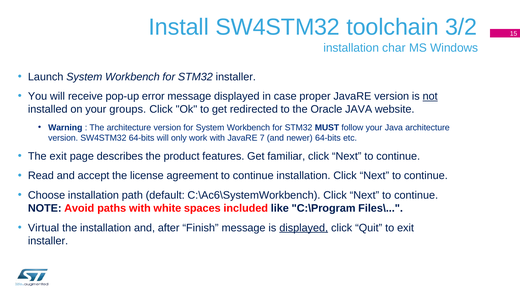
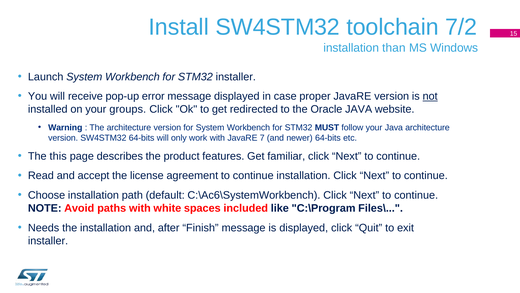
3/2: 3/2 -> 7/2
char: char -> than
The exit: exit -> this
Virtual: Virtual -> Needs
displayed at (304, 228) underline: present -> none
